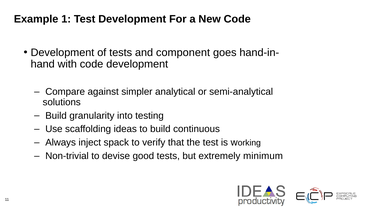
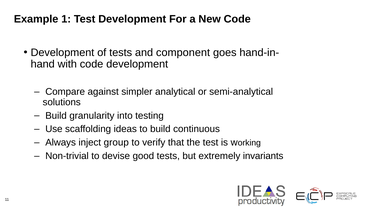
spack: spack -> group
minimum: minimum -> invariants
